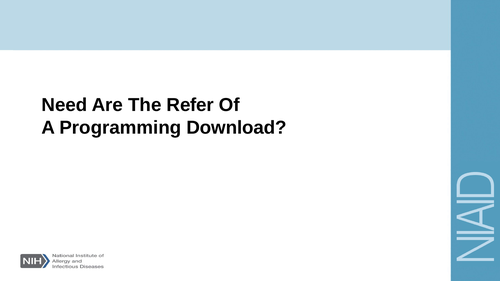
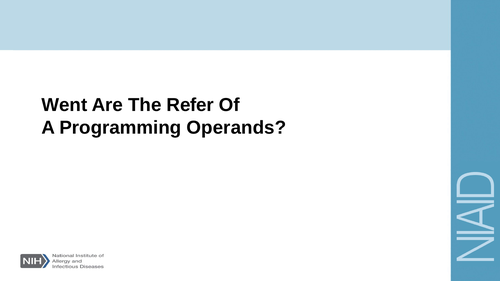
Need: Need -> Went
Download: Download -> Operands
